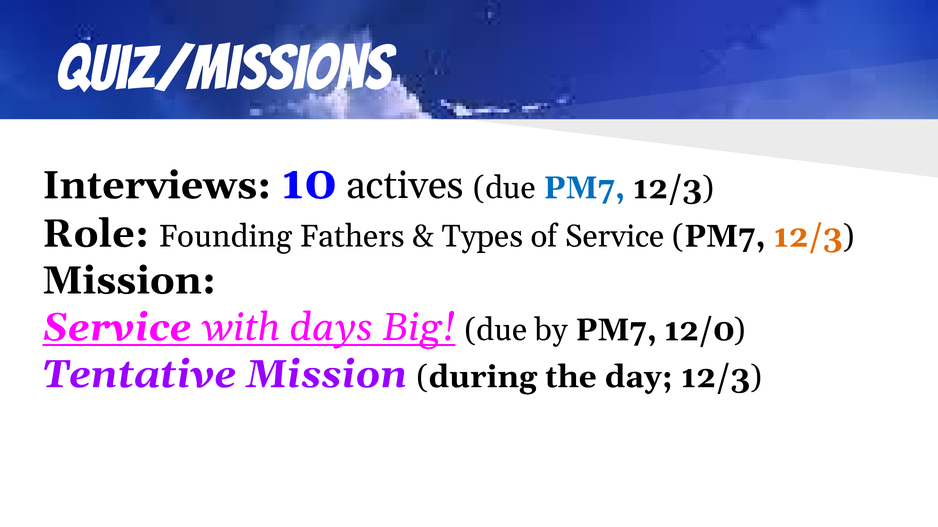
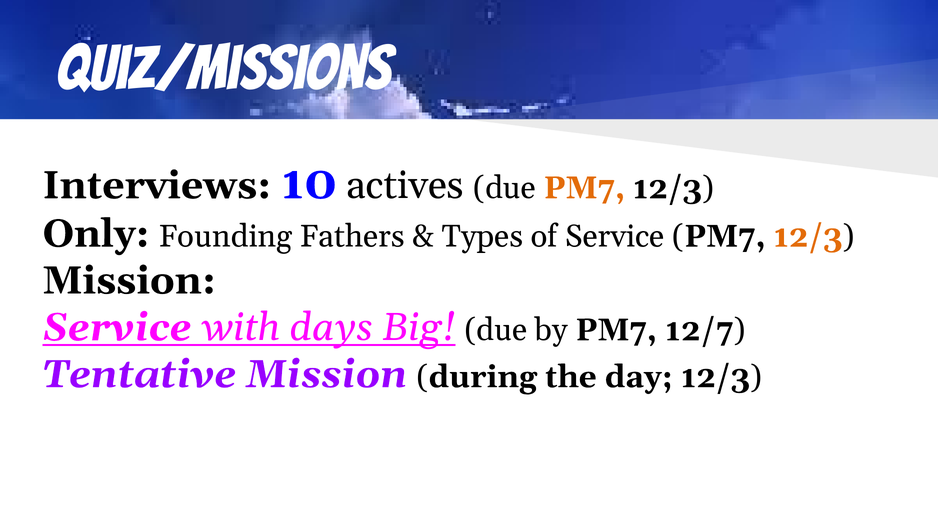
PM7 at (584, 188) colour: blue -> orange
Role: Role -> Only
12/0: 12/0 -> 12/7
